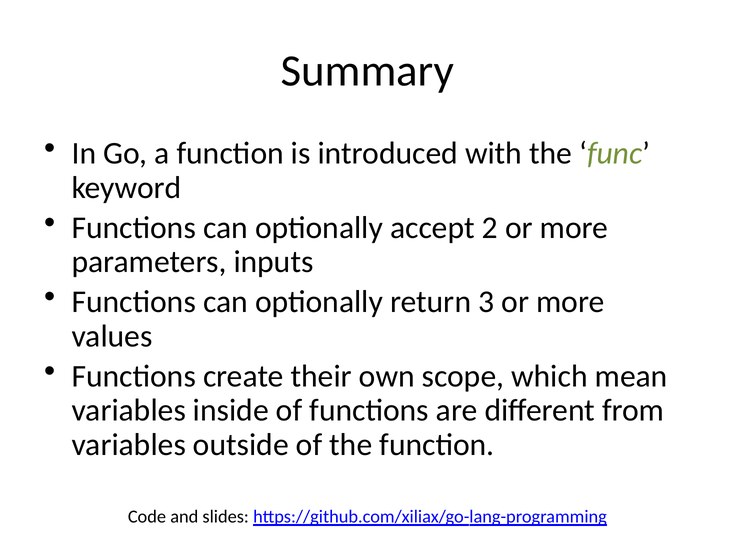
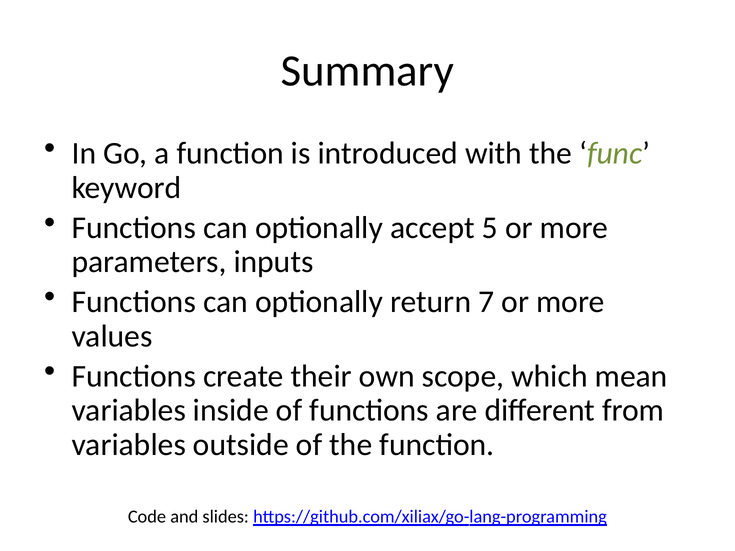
2: 2 -> 5
3: 3 -> 7
